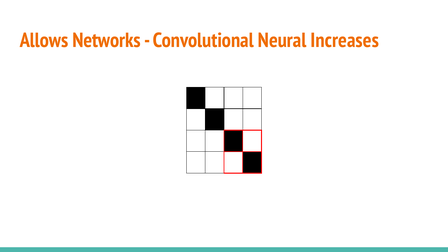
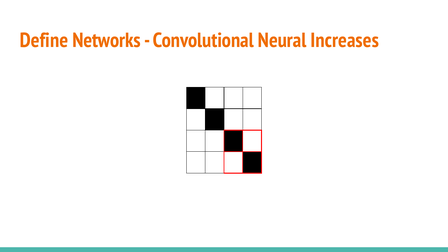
Allows: Allows -> Define
